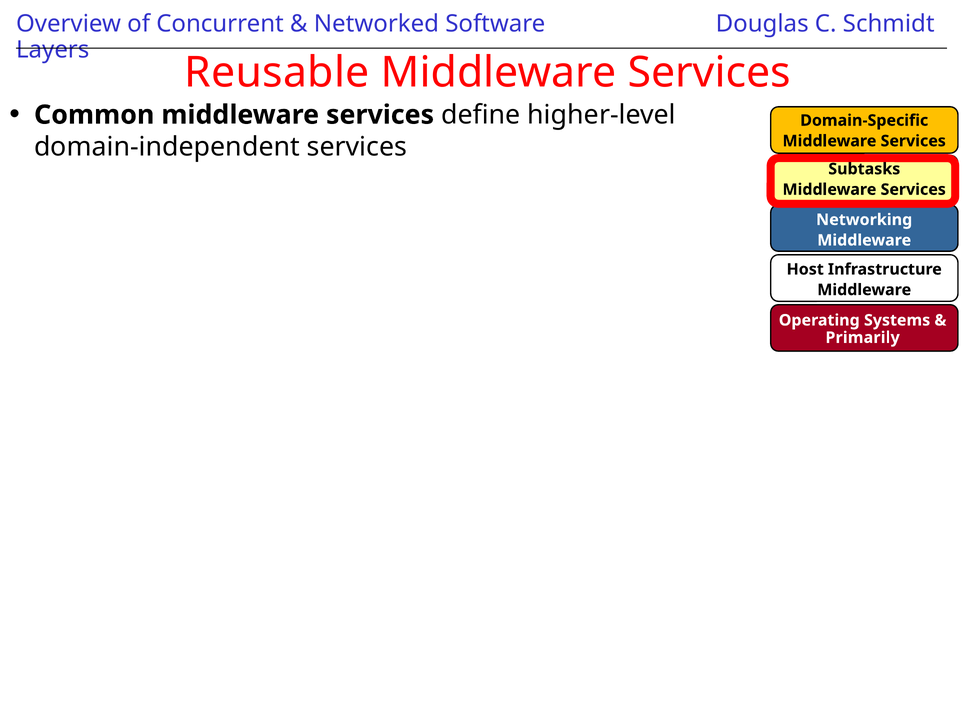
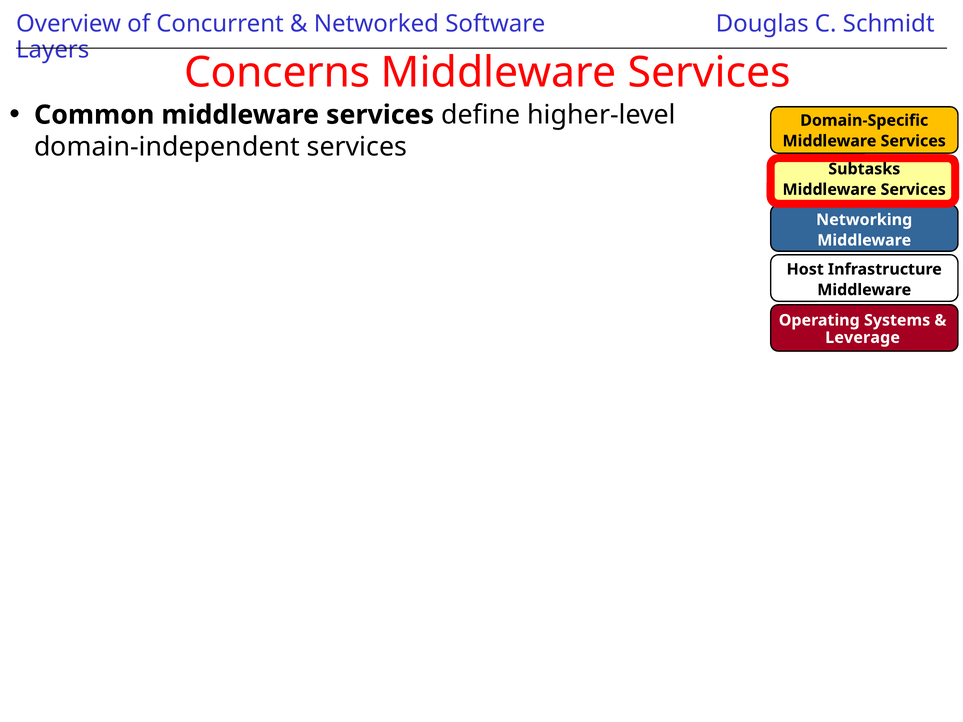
Reusable: Reusable -> Concerns
Primarily: Primarily -> Leverage
